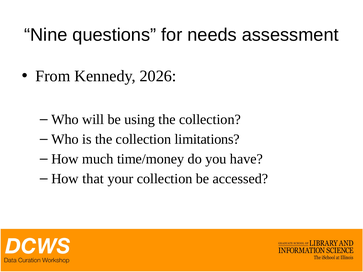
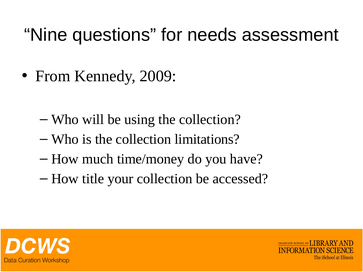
2026: 2026 -> 2009
that: that -> title
